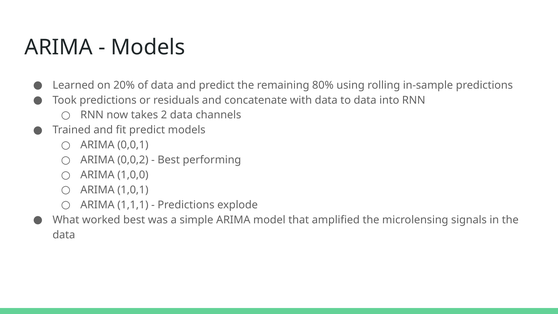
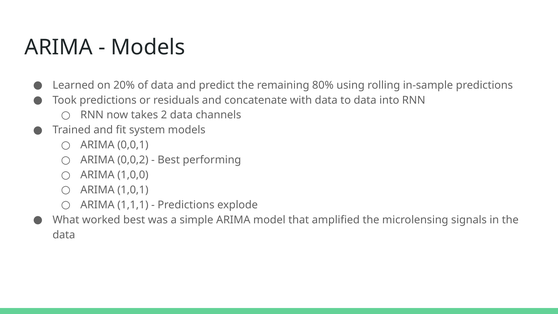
fit predict: predict -> system
